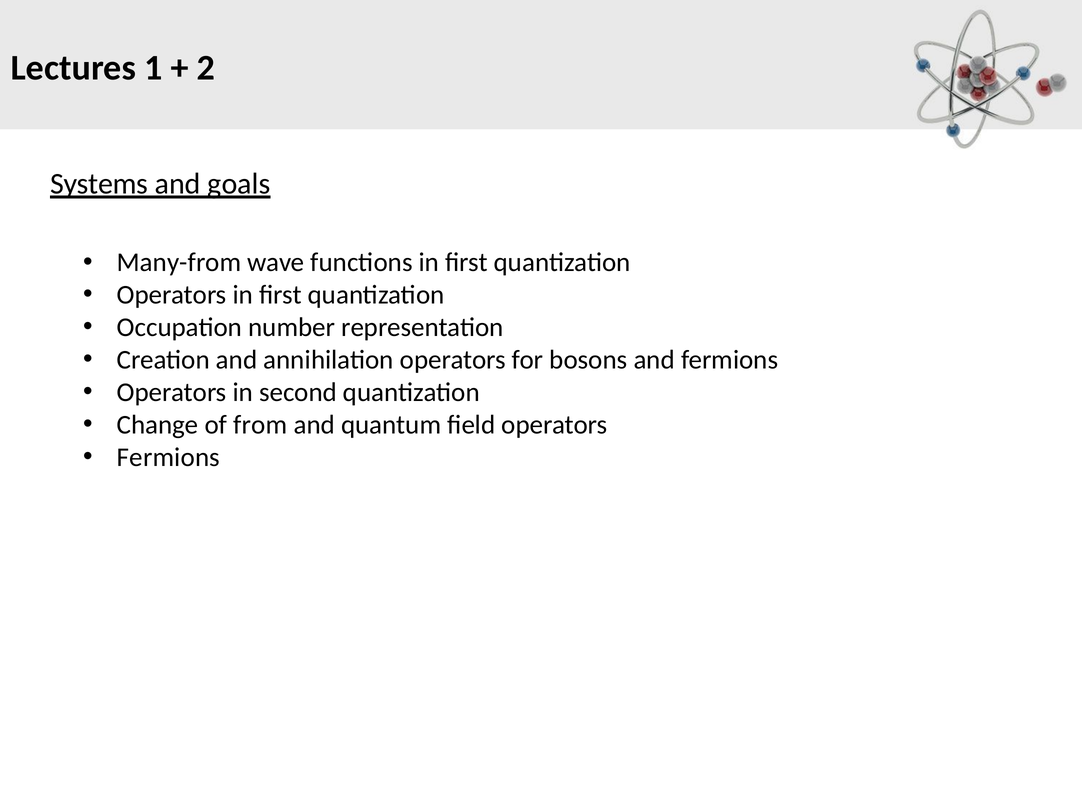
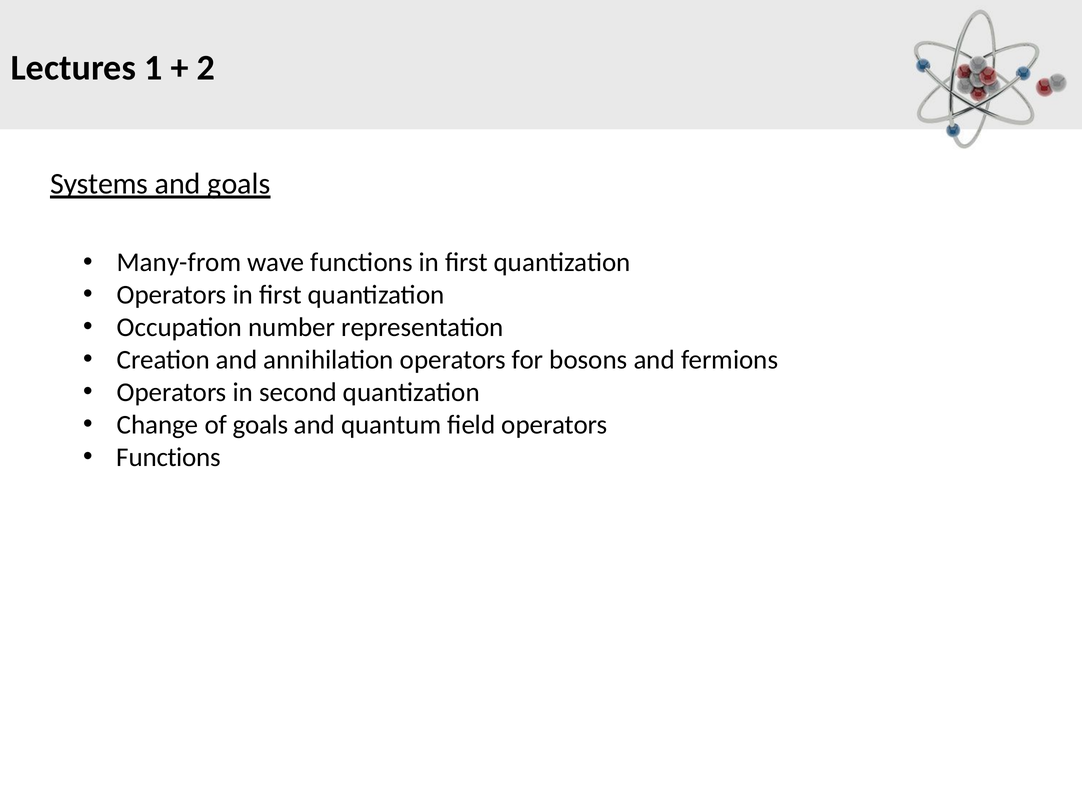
of from: from -> goals
Fermions at (168, 457): Fermions -> Functions
